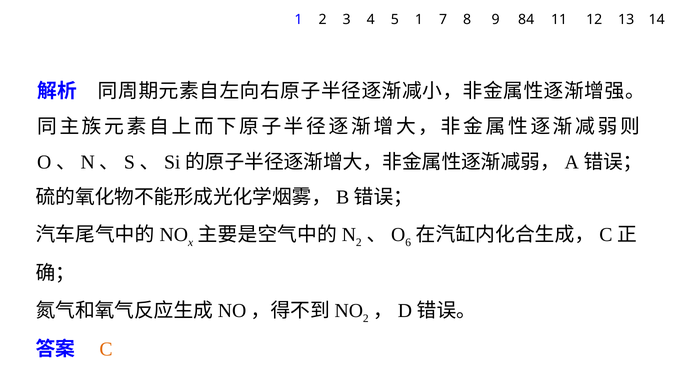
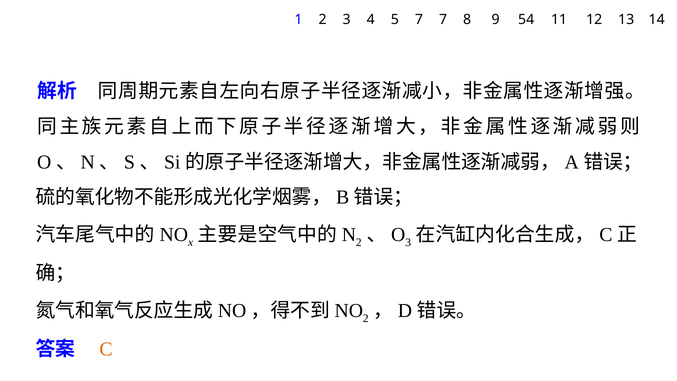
5 1: 1 -> 7
84: 84 -> 54
6 at (408, 242): 6 -> 3
